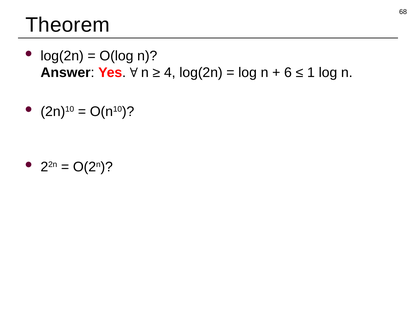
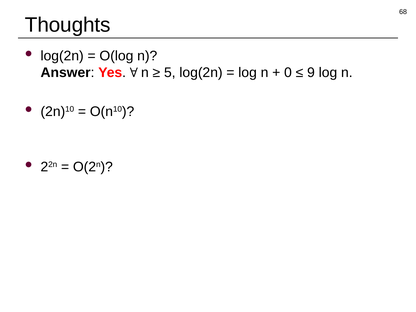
Theorem: Theorem -> Thoughts
4: 4 -> 5
6: 6 -> 0
1: 1 -> 9
